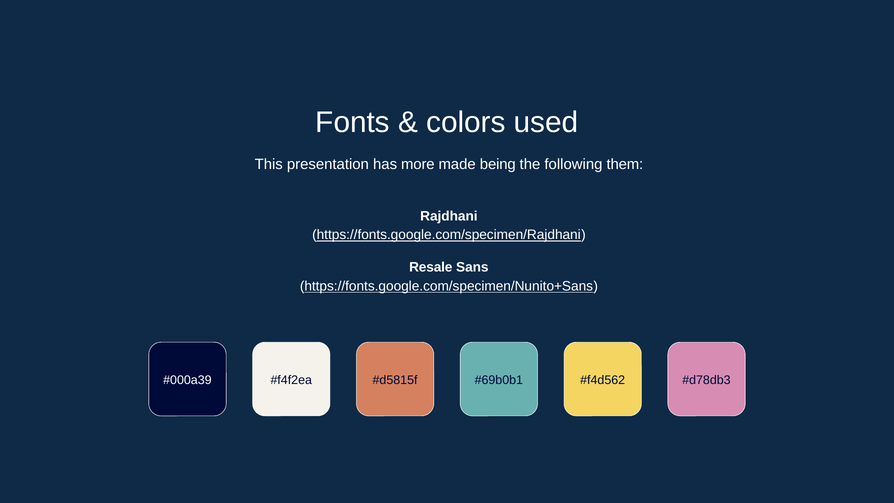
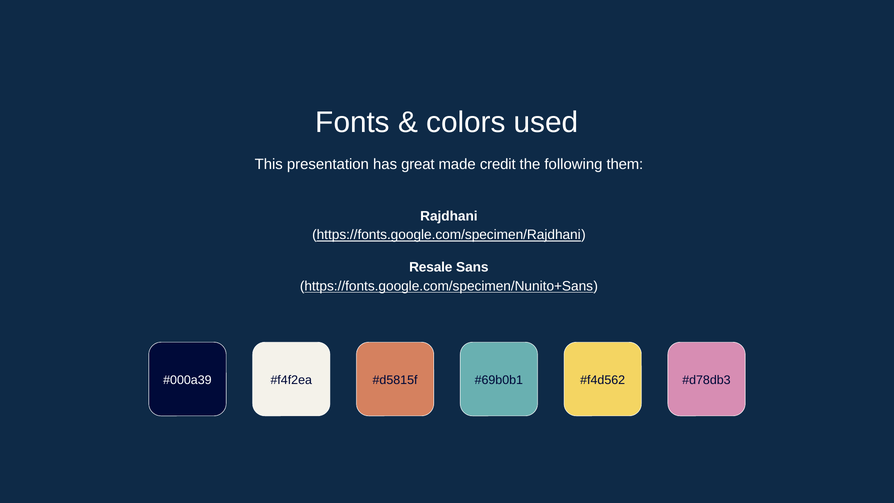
more: more -> great
being: being -> credit
